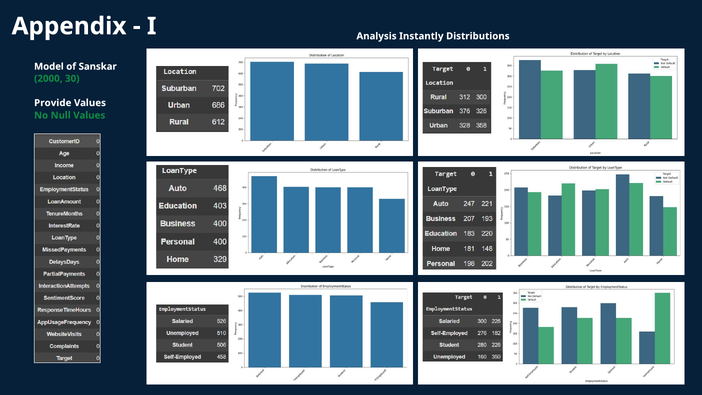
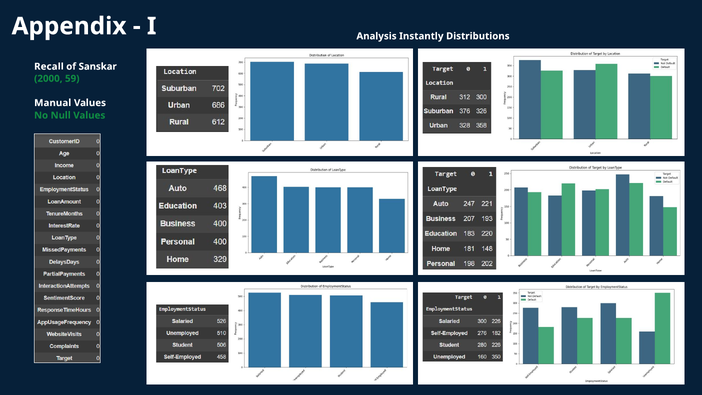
Model: Model -> Recall
30: 30 -> 59
Provide: Provide -> Manual
